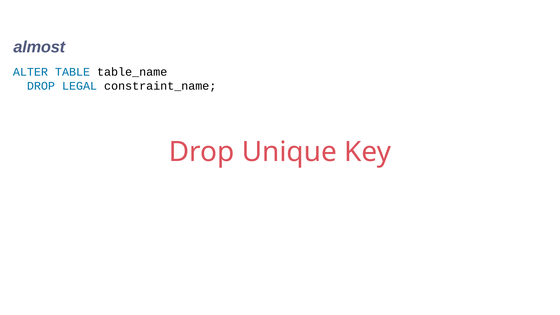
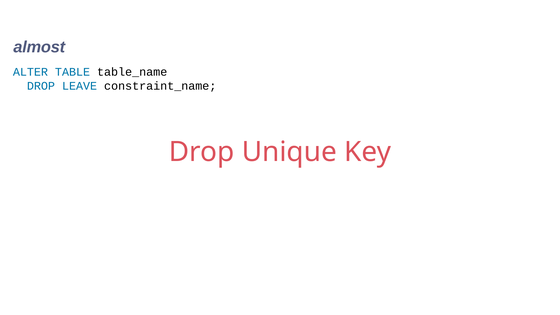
LEGAL: LEGAL -> LEAVE
